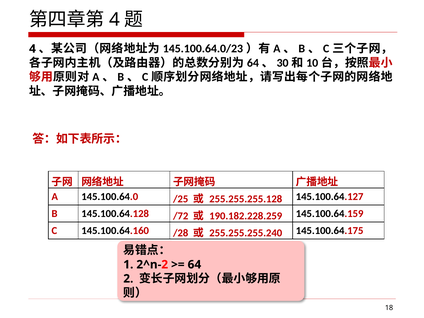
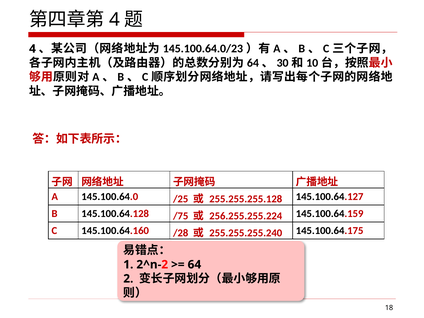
/72: /72 -> /75
190.182.228.259: 190.182.228.259 -> 256.255.255.224
